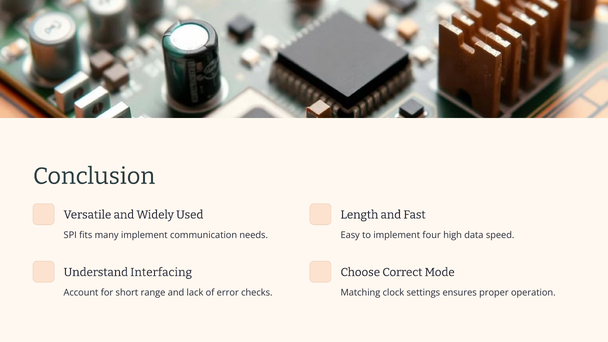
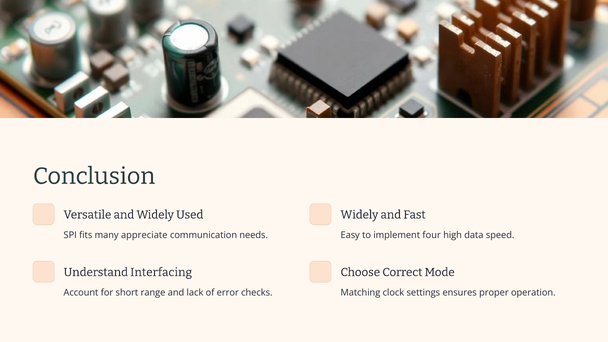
Length at (359, 215): Length -> Widely
many implement: implement -> appreciate
